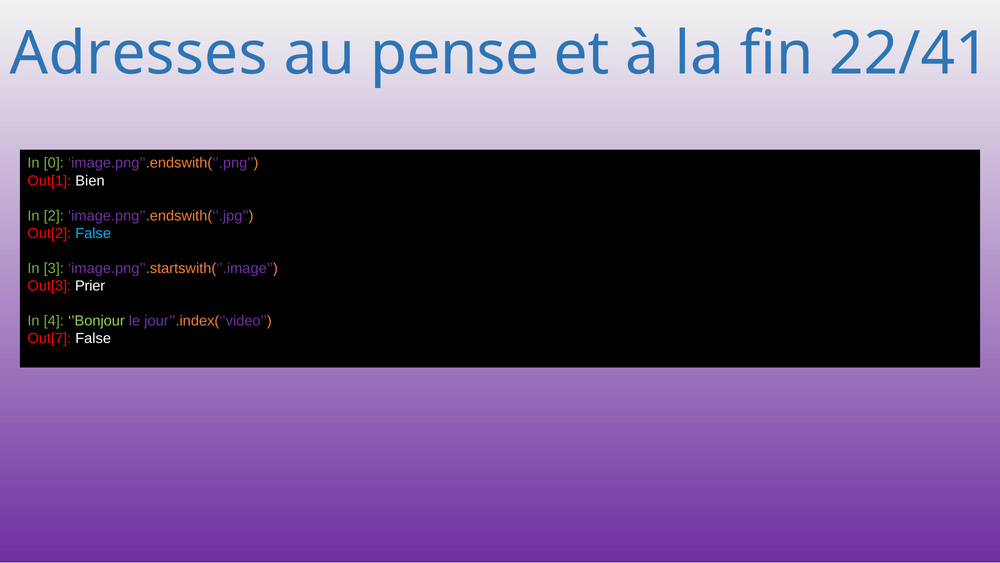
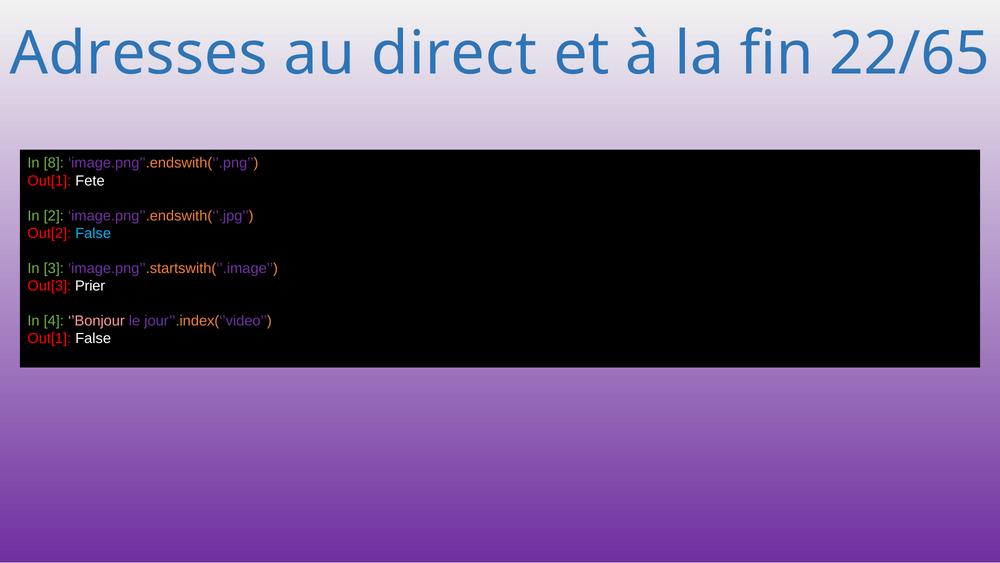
pense: pense -> direct
22/41: 22/41 -> 22/65
0: 0 -> 8
Bien: Bien -> Fete
’Bonjour colour: light green -> pink
Out[7 at (49, 338): Out[7 -> Out[1
